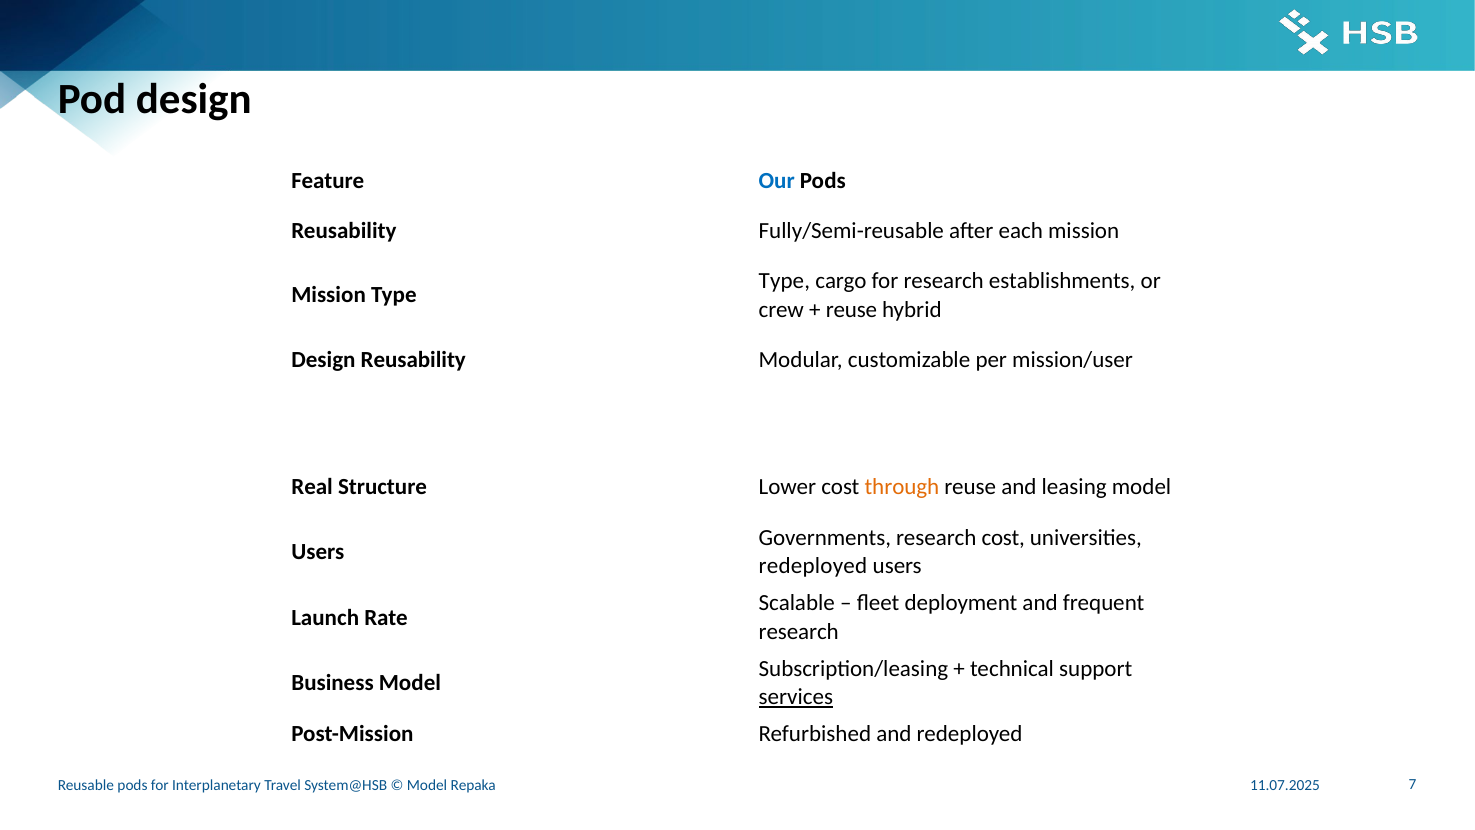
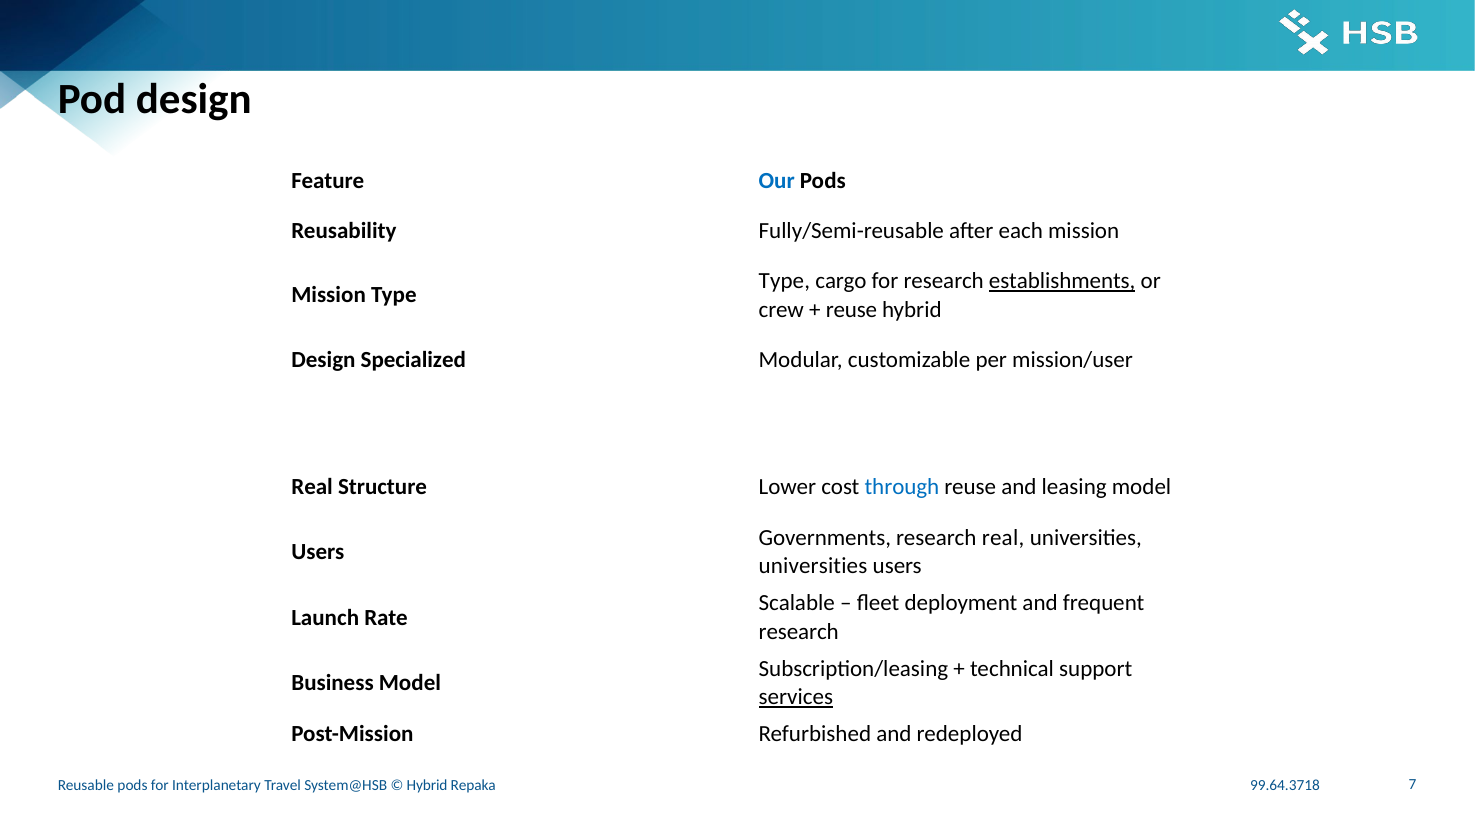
establishments underline: none -> present
Design Reusability: Reusability -> Specialized
through colour: orange -> blue
research cost: cost -> real
redeployed at (813, 566): redeployed -> universities
Model at (427, 785): Model -> Hybrid
11.07.2025: 11.07.2025 -> 99.64.3718
